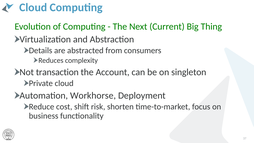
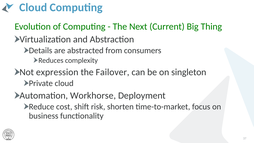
transaction: transaction -> expression
Account: Account -> Failover
